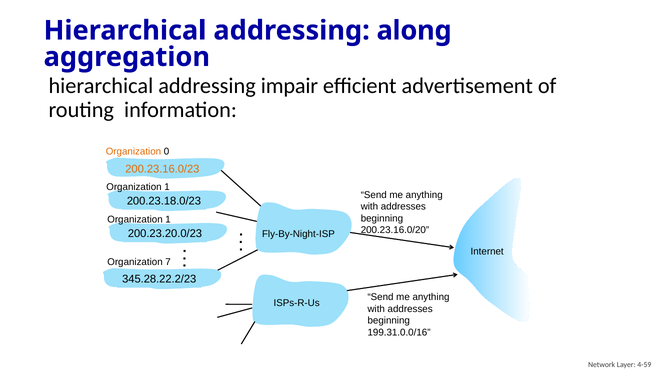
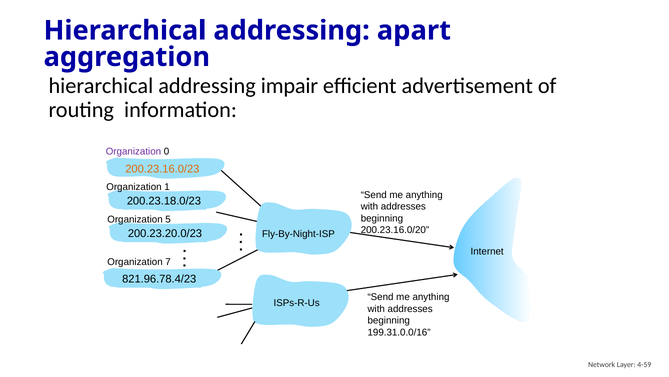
along: along -> apart
Organization at (133, 151) colour: orange -> purple
1 at (168, 219): 1 -> 5
345.28.22.2/23: 345.28.22.2/23 -> 821.96.78.4/23
